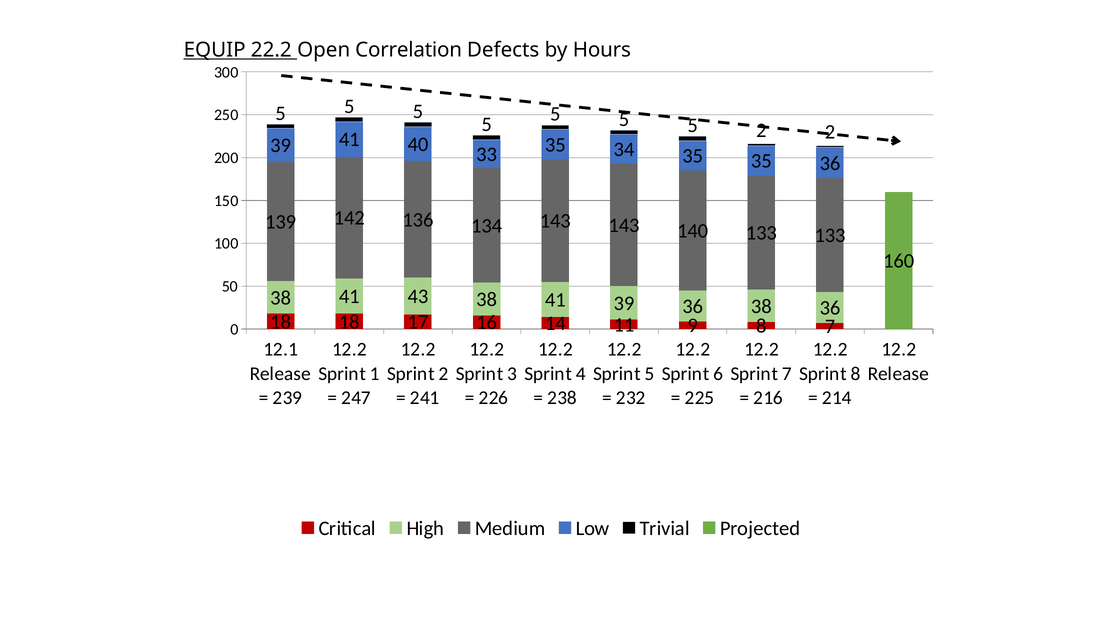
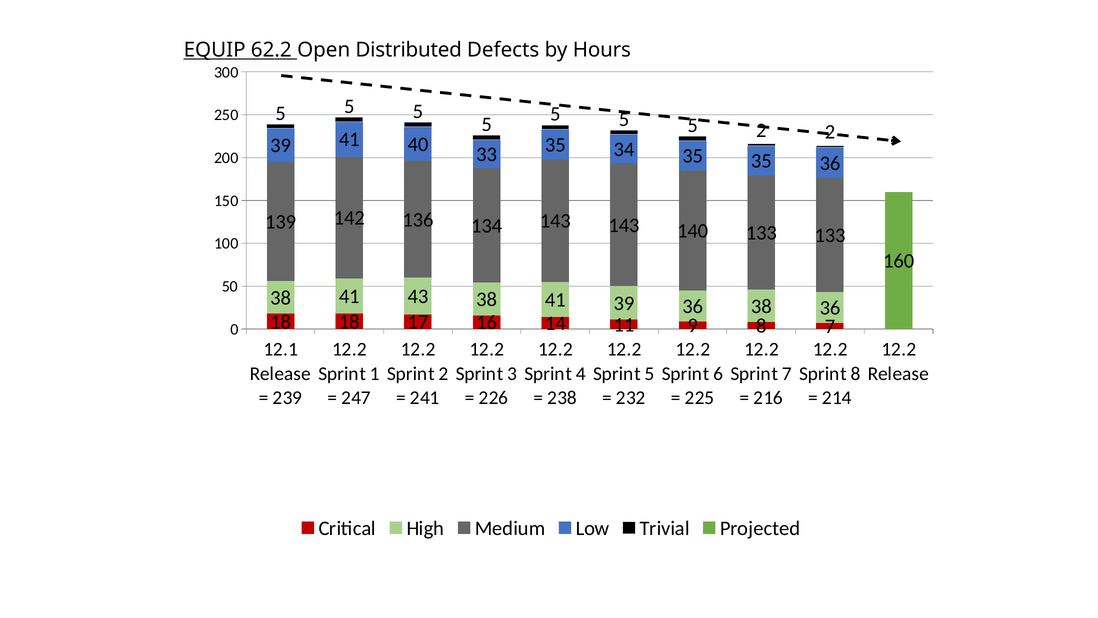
22.2: 22.2 -> 62.2
Correlation: Correlation -> Distributed
